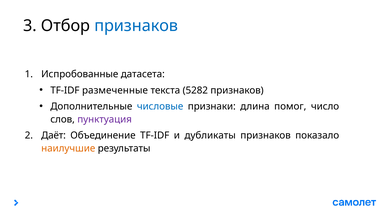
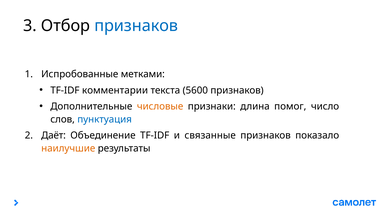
датасета: датасета -> метками
размеченные: размеченные -> комментарии
5282: 5282 -> 5600
числовые colour: blue -> orange
пунктуация colour: purple -> blue
дубликаты: дубликаты -> связанные
